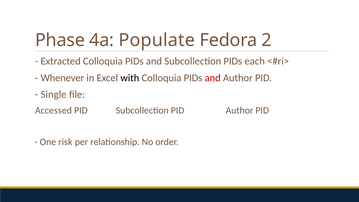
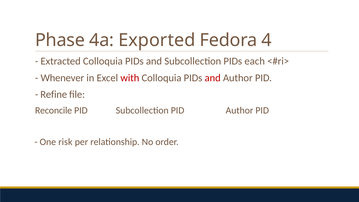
Populate: Populate -> Exported
2: 2 -> 4
with colour: black -> red
Single: Single -> Refine
Accessed: Accessed -> Reconcile
